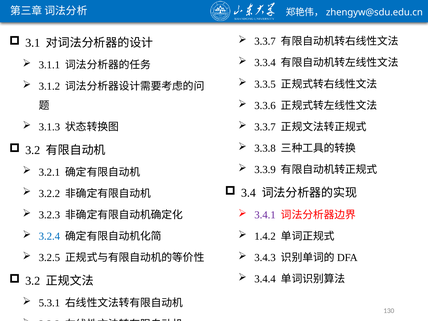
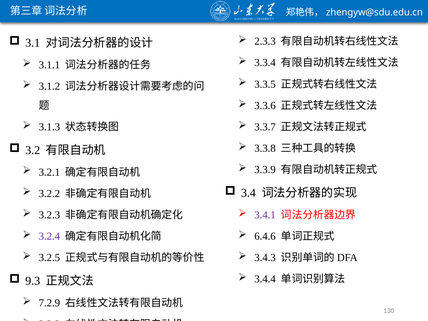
3.3.7 at (265, 41): 3.3.7 -> 2.3.3
3.2.4 colour: blue -> purple
1.4.2: 1.4.2 -> 6.4.6
3.2 at (33, 281): 3.2 -> 9.3
5.3.1: 5.3.1 -> 7.2.9
